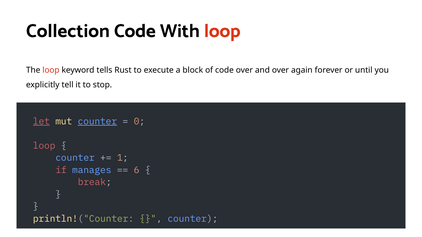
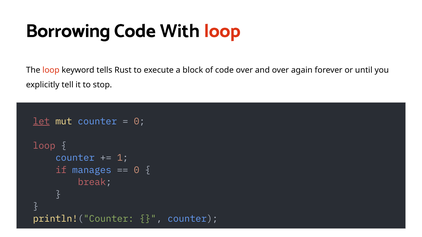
Collection: Collection -> Borrowing
counter at (97, 122) underline: present -> none
6 at (137, 170): 6 -> 0
